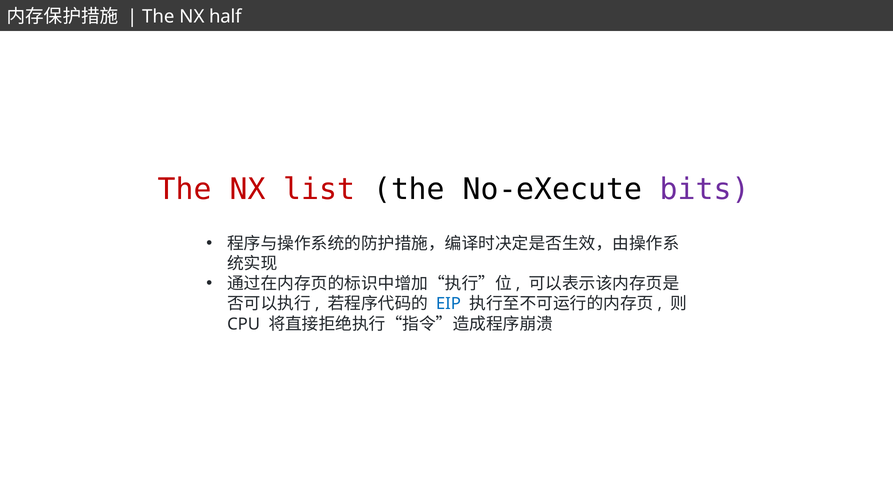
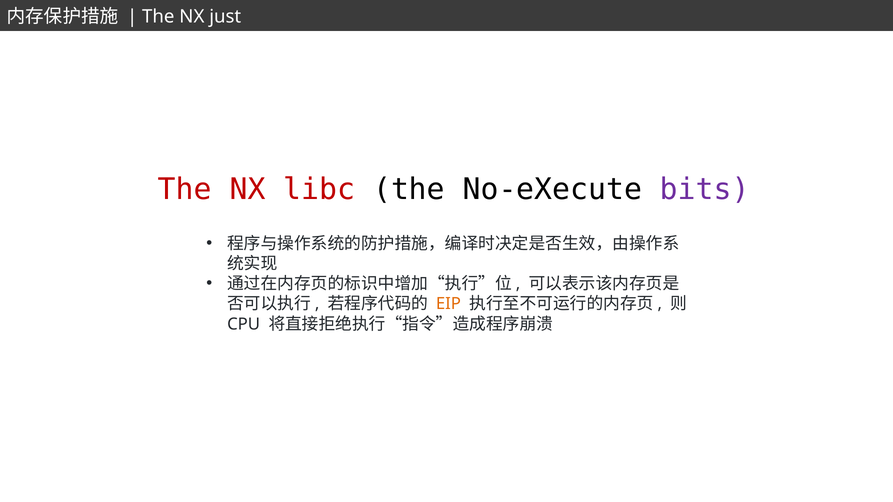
half: half -> just
list: list -> libc
EIP colour: blue -> orange
